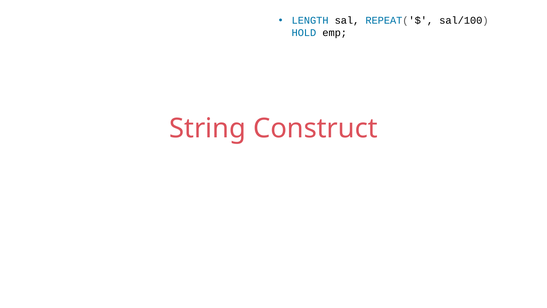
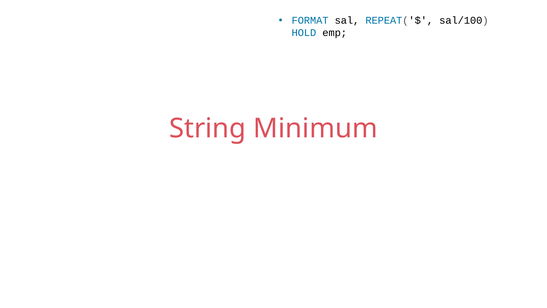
LENGTH: LENGTH -> FORMAT
Construct: Construct -> Minimum
